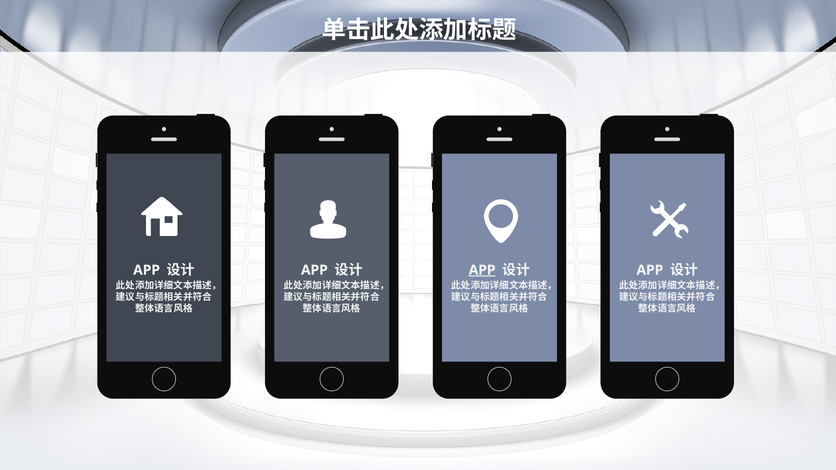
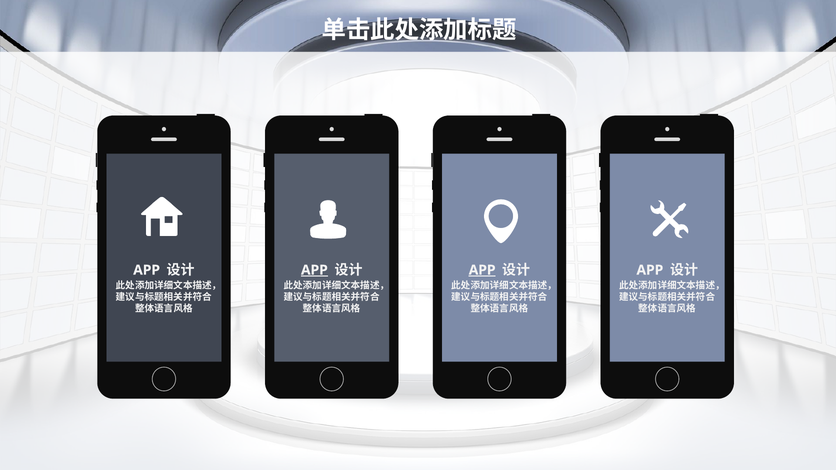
APP at (314, 270) underline: none -> present
